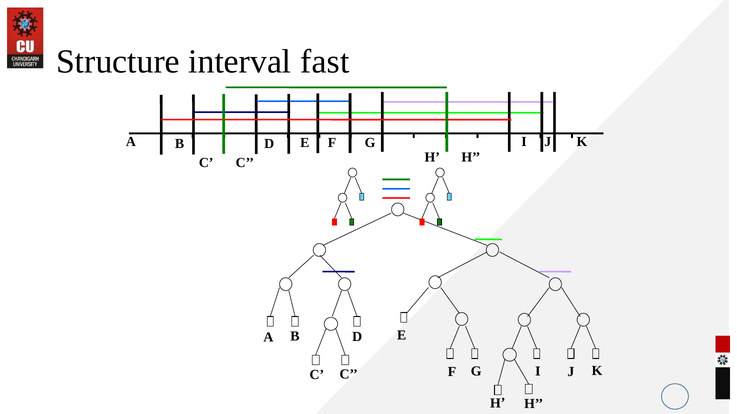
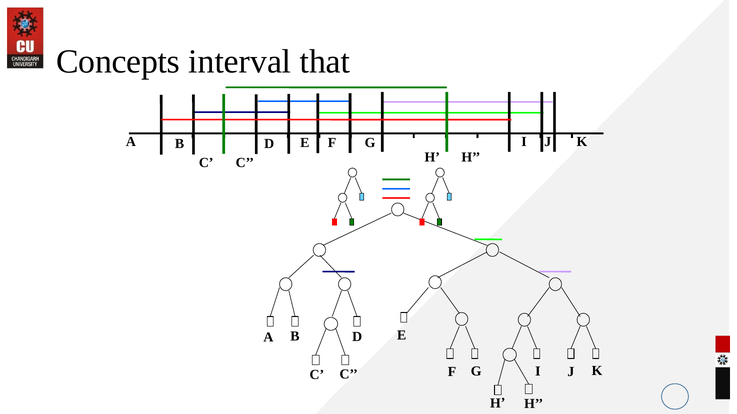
Structure: Structure -> Concepts
fast: fast -> that
